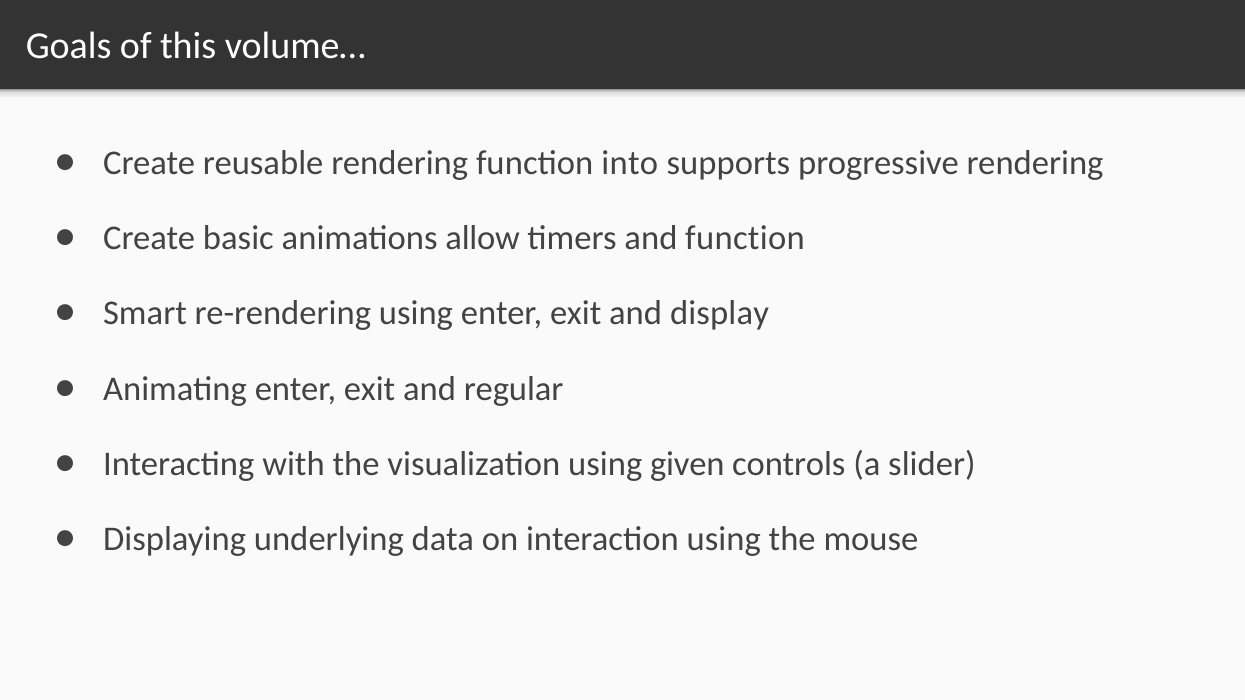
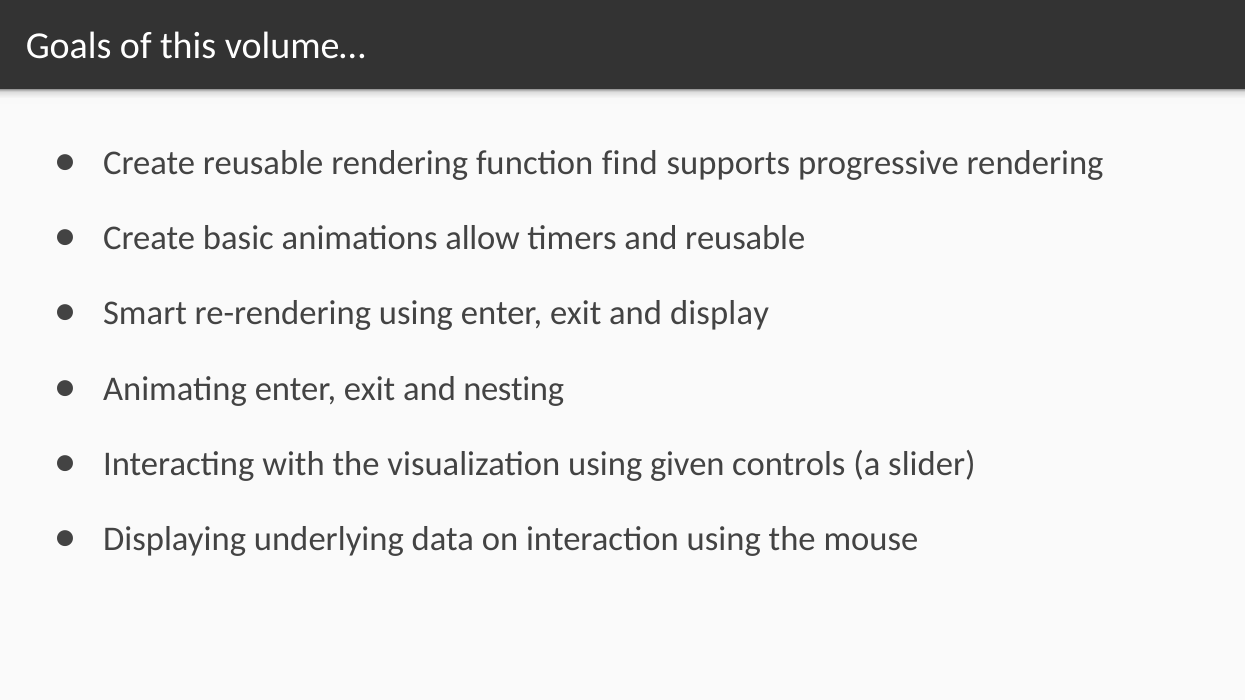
into: into -> find
and function: function -> reusable
regular: regular -> nesting
